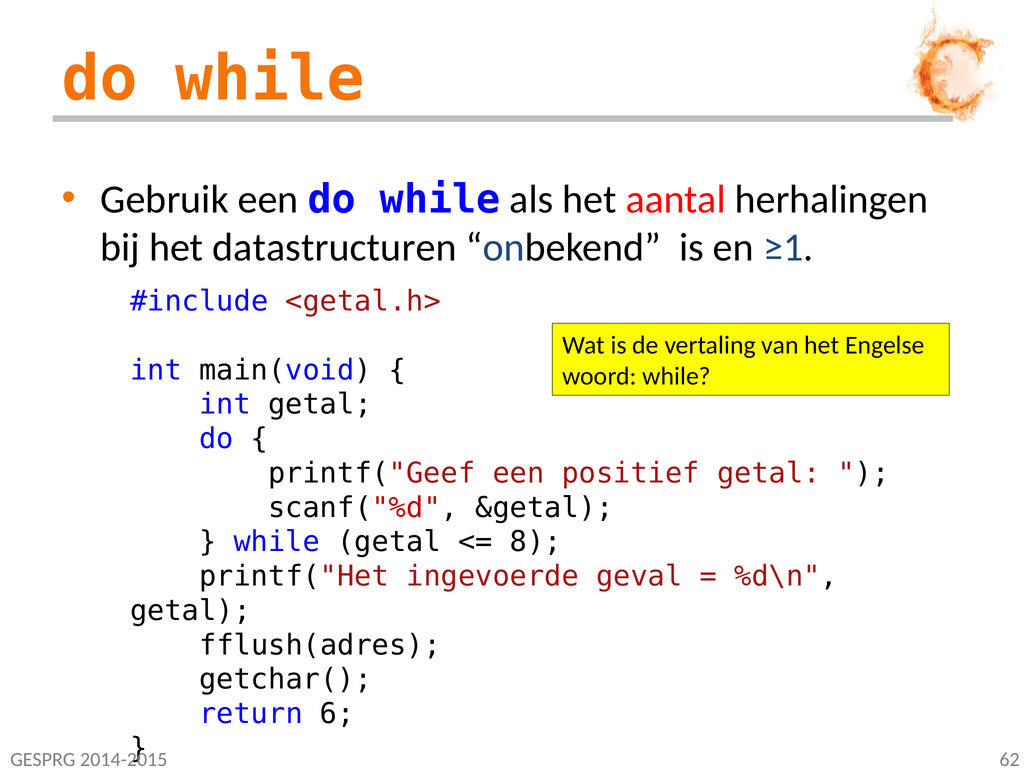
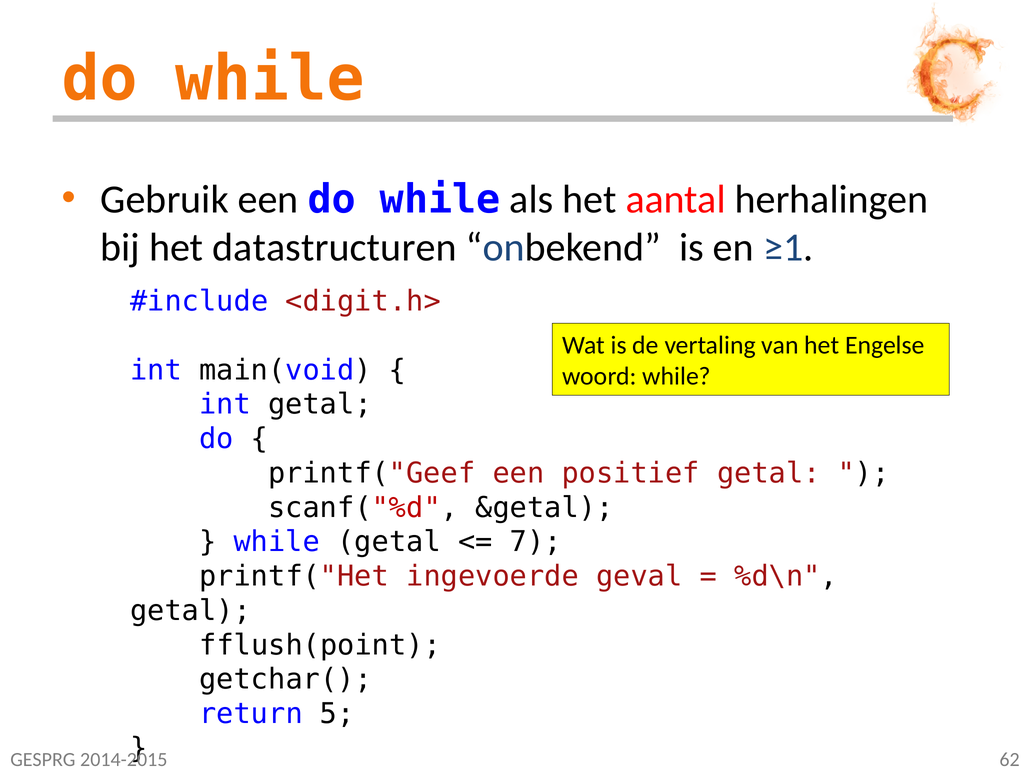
<getal.h>: <getal.h> -> <digit.h>
8: 8 -> 7
fflush(adres: fflush(adres -> fflush(point
6: 6 -> 5
